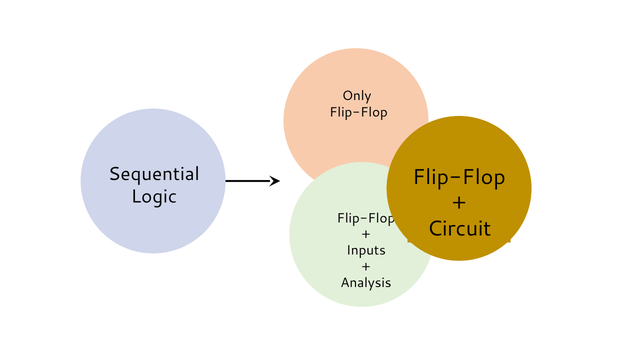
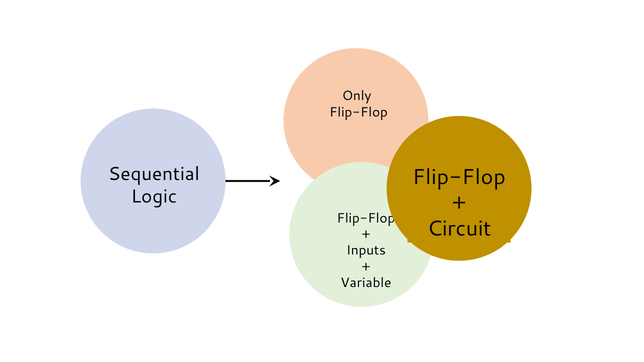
Analysis: Analysis -> Variable
